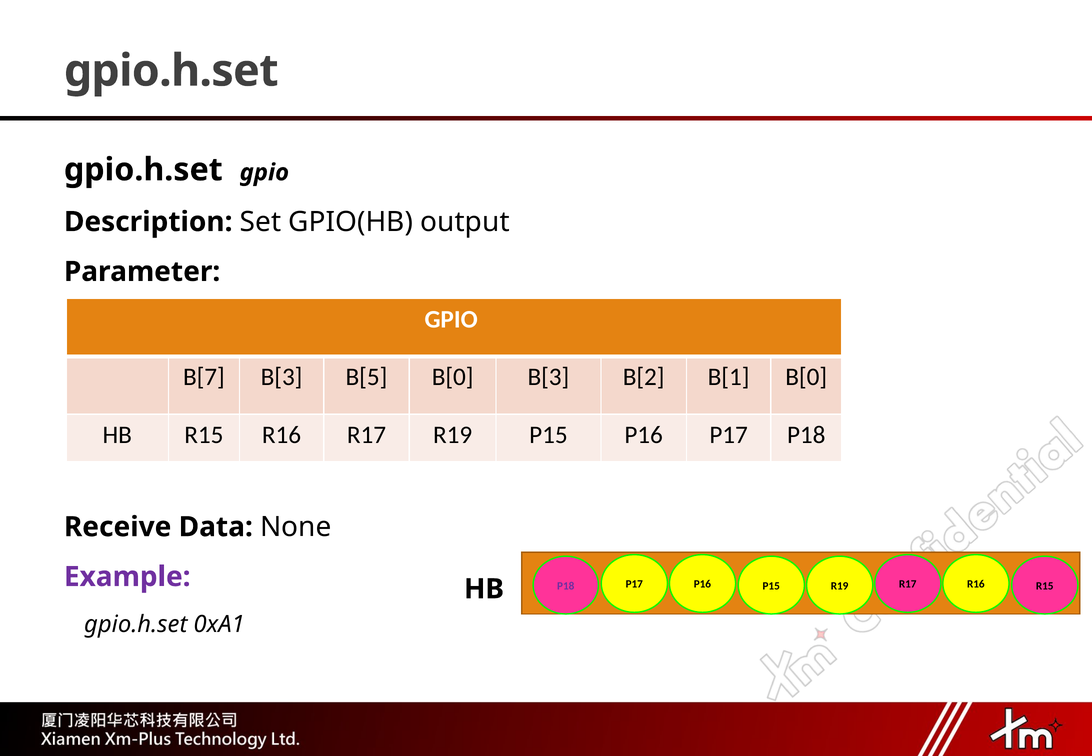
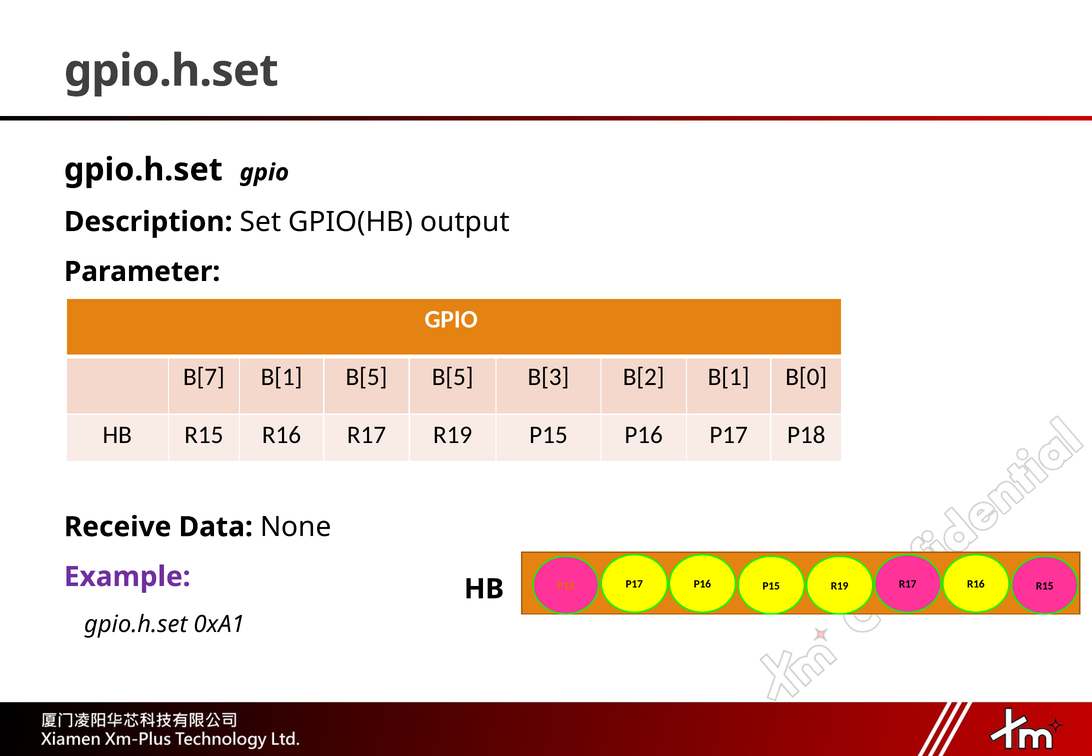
B[7 B[3: B[3 -> B[1
B[5 B[0: B[0 -> B[5
P18 at (566, 586) colour: purple -> orange
